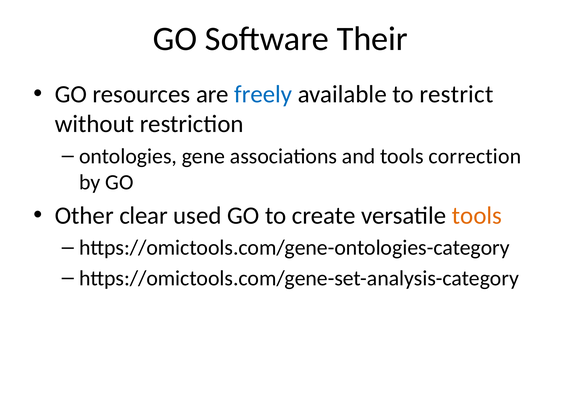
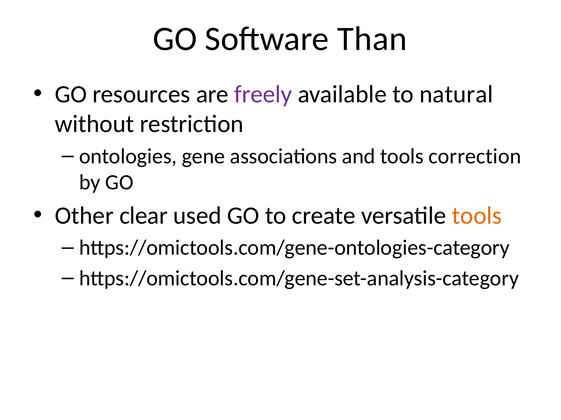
Their: Their -> Than
freely colour: blue -> purple
restrict: restrict -> natural
